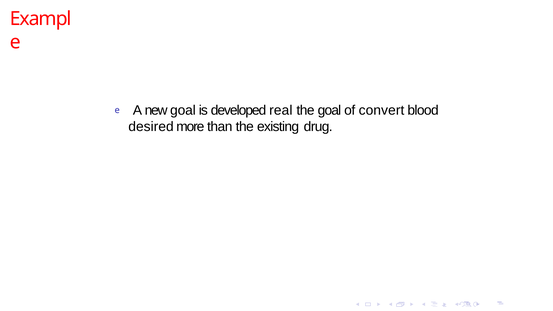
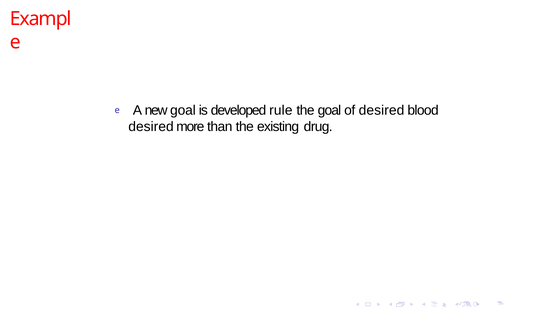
real: real -> rule
of convert: convert -> desired
